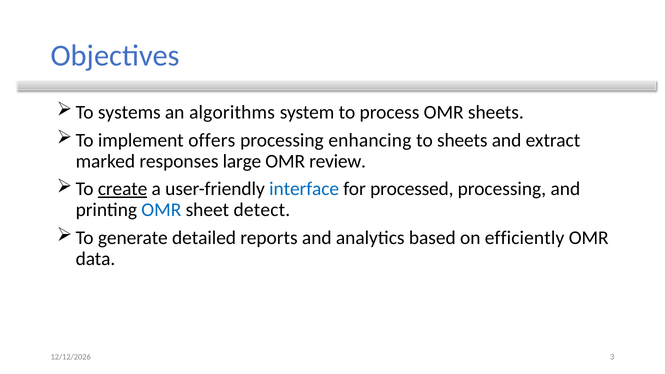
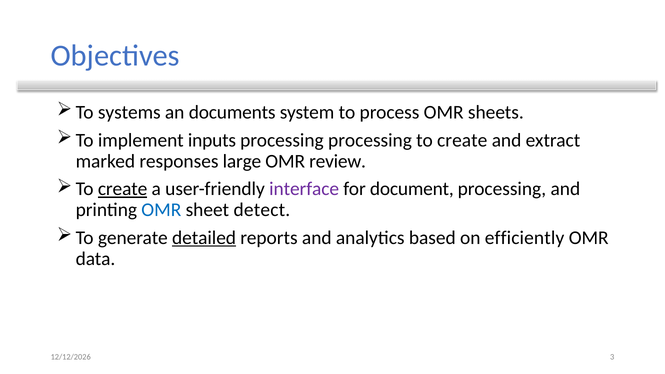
algorithms: algorithms -> documents
offers: offers -> inputs
processing enhancing: enhancing -> processing
sheets at (462, 140): sheets -> create
interface colour: blue -> purple
processed: processed -> document
detailed underline: none -> present
